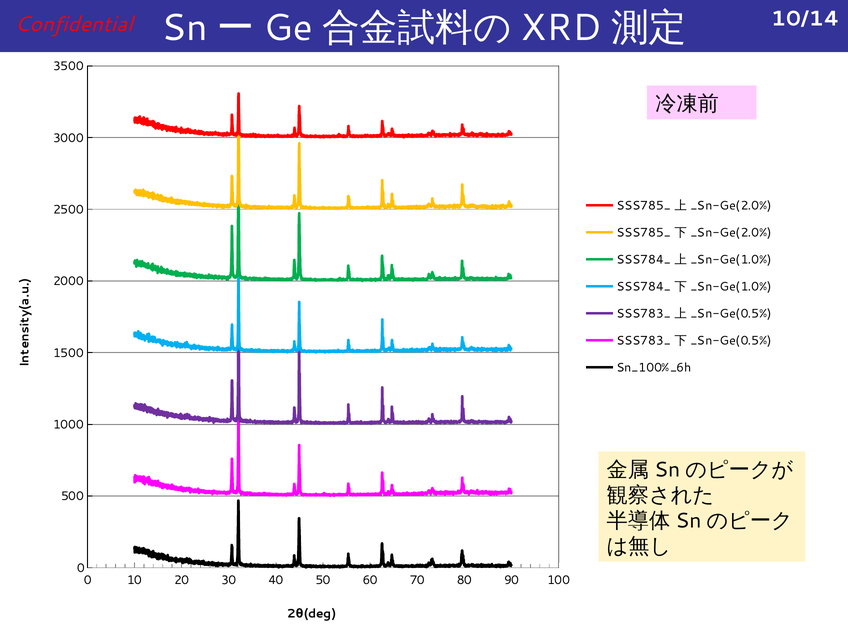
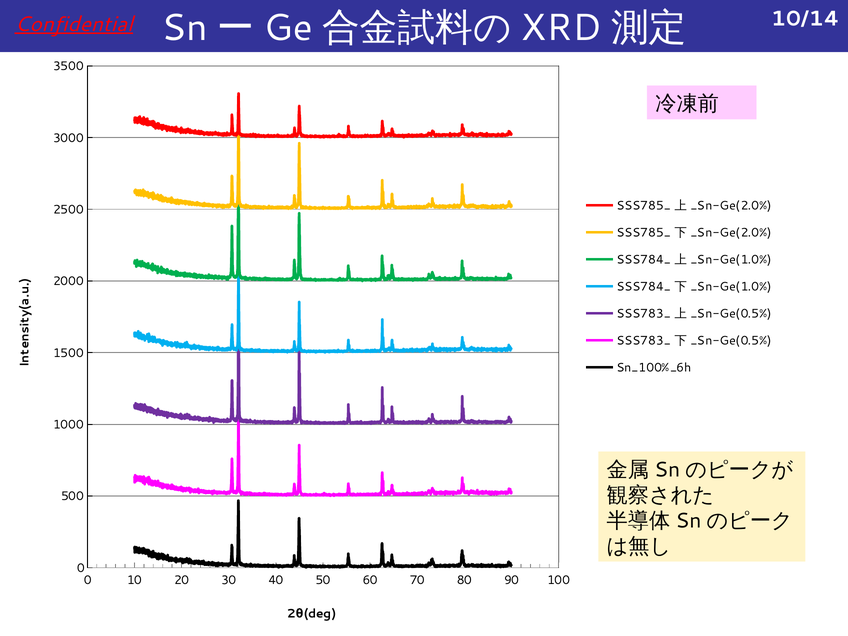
Confidential underline: none -> present
